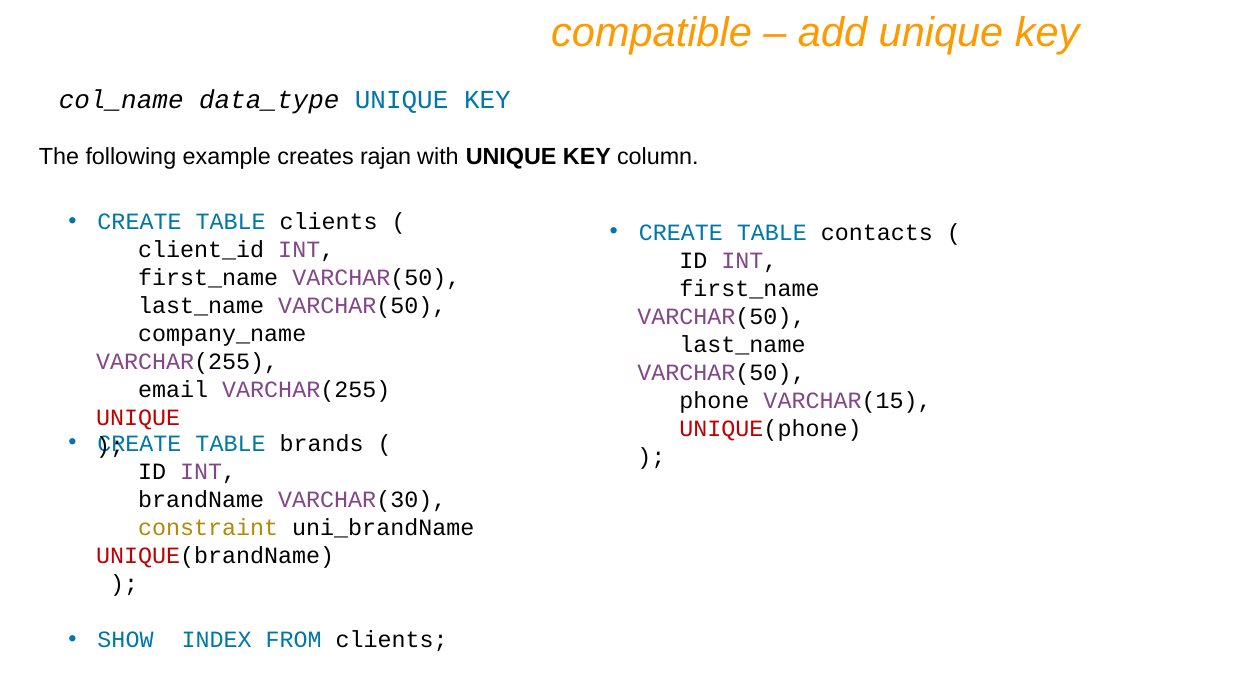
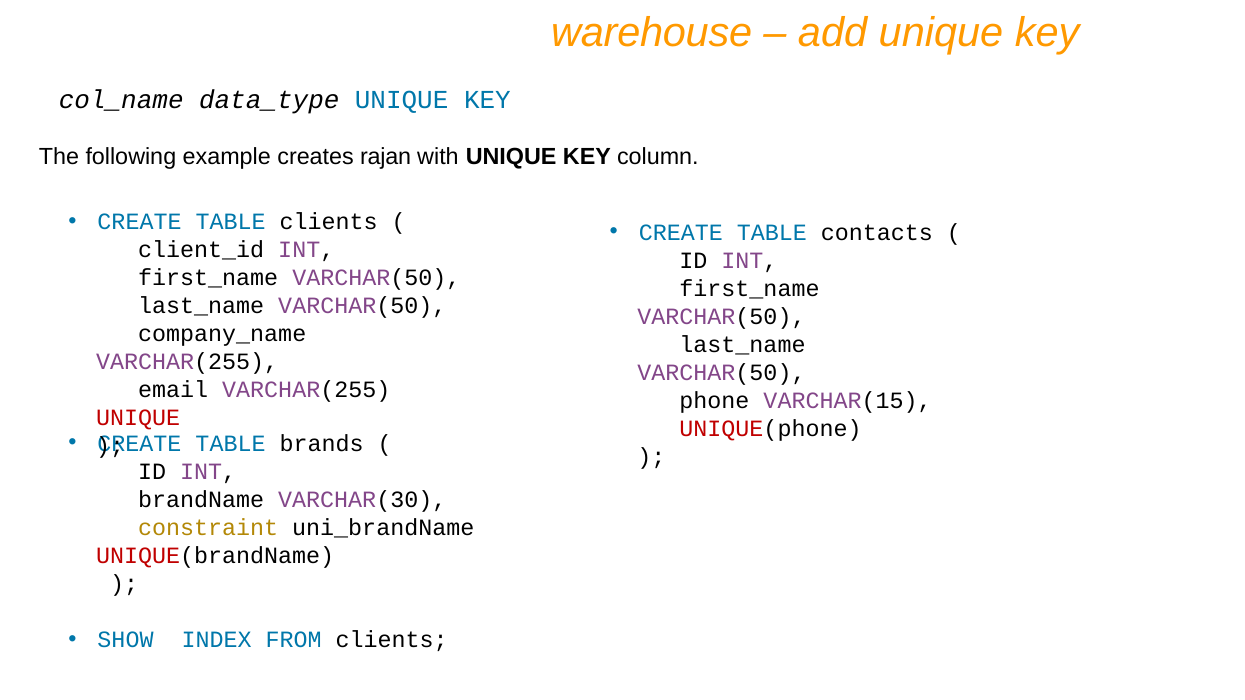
compatible: compatible -> warehouse
